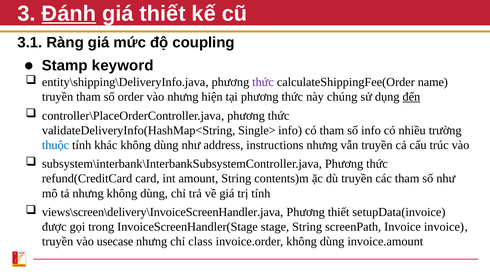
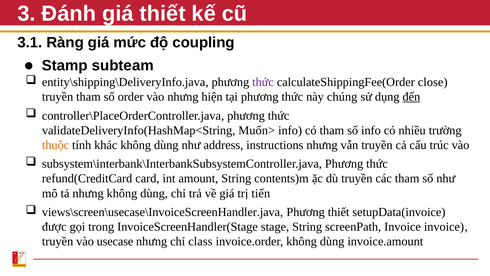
Đánh underline: present -> none
keyword: keyword -> subteam
name: name -> close
Single>: Single> -> Muốn>
thuộc colour: blue -> orange
trị tính: tính -> tiến
views\screen\delivery\InvoiceScreenHandler.java: views\screen\delivery\InvoiceScreenHandler.java -> views\screen\usecase\InvoiceScreenHandler.java
